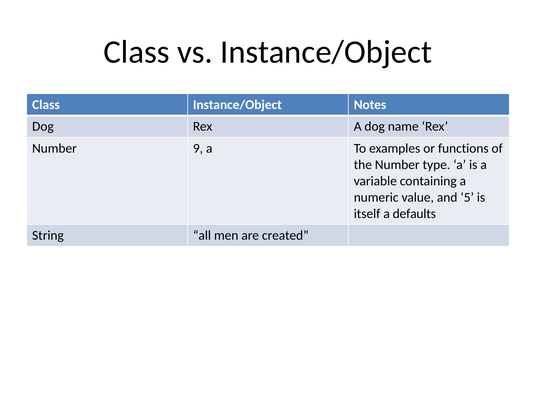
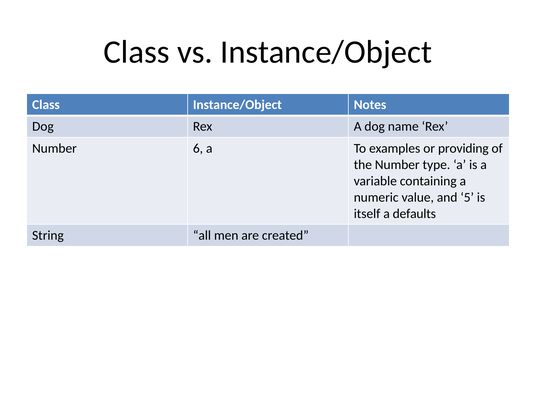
9: 9 -> 6
functions: functions -> providing
